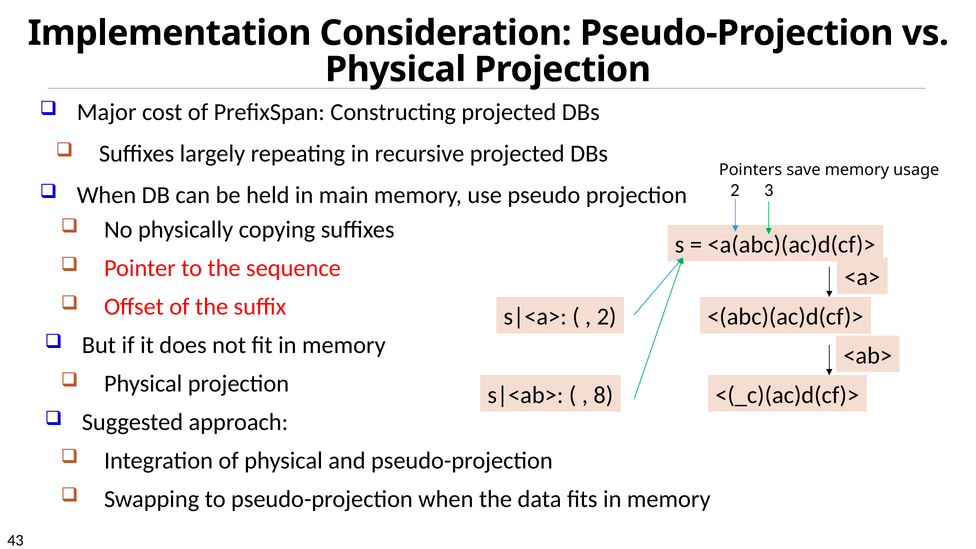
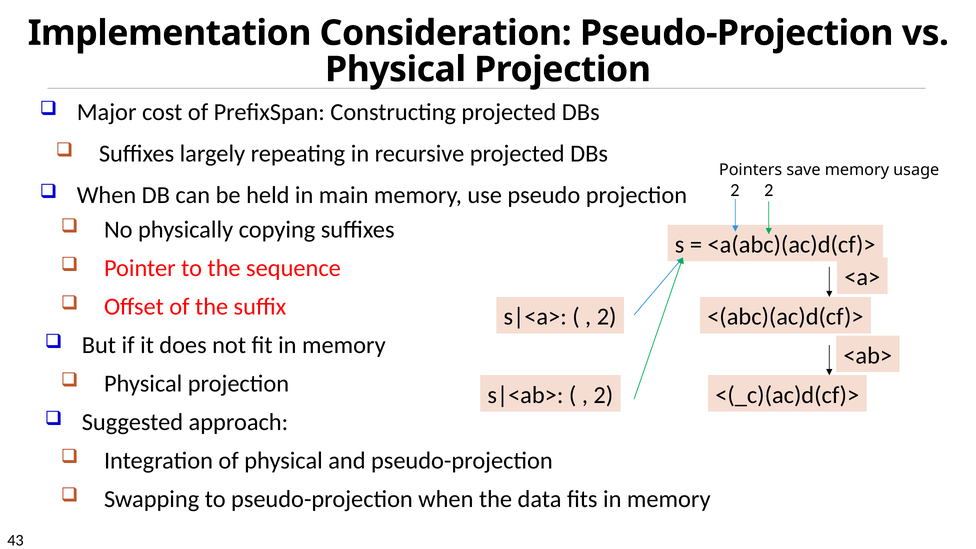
2 3: 3 -> 2
8 at (603, 395): 8 -> 2
